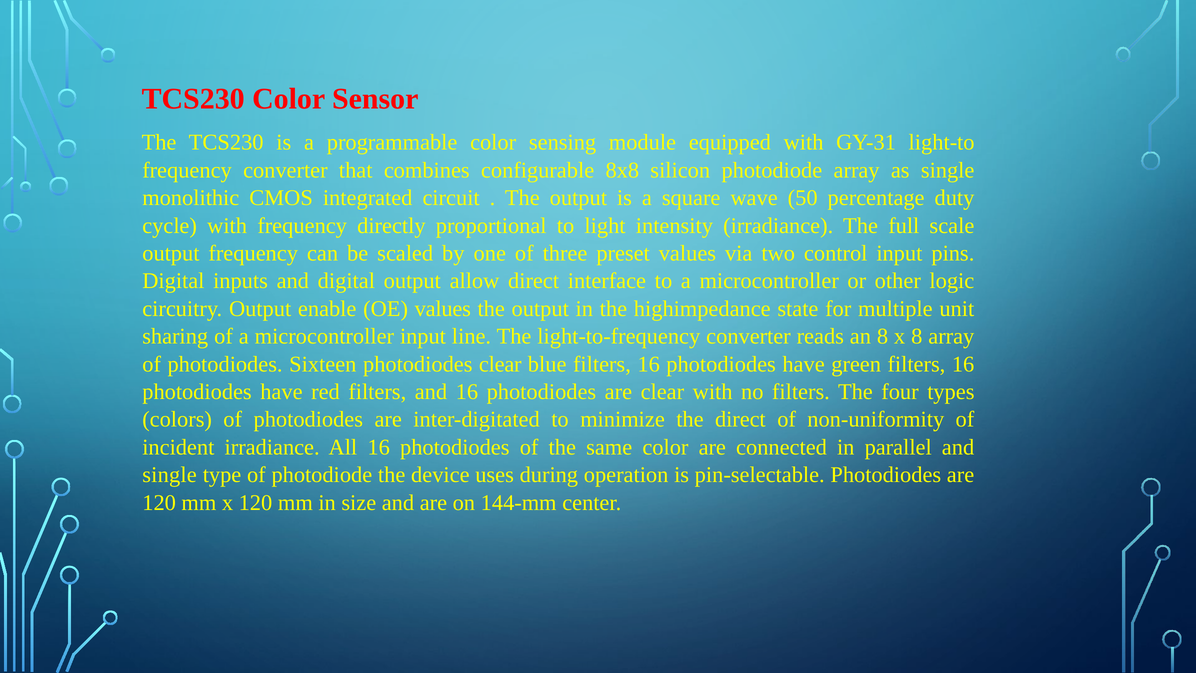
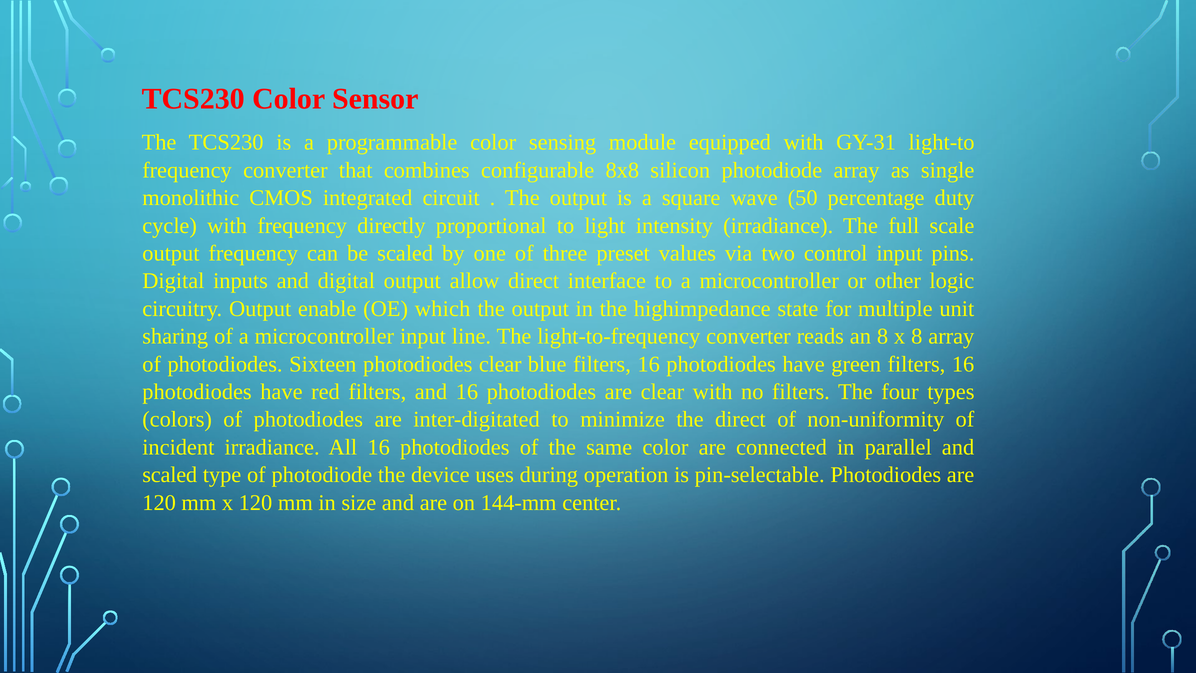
OE values: values -> which
single at (170, 475): single -> scaled
